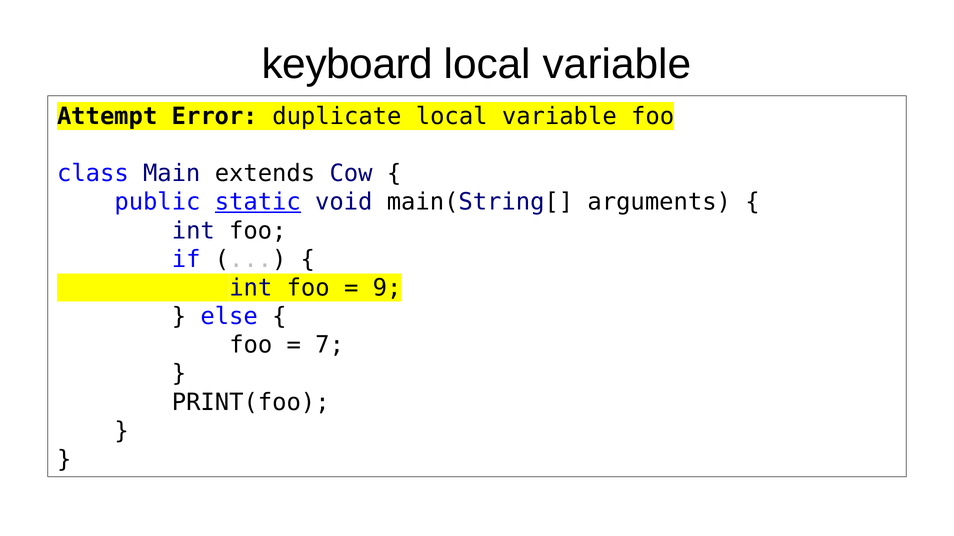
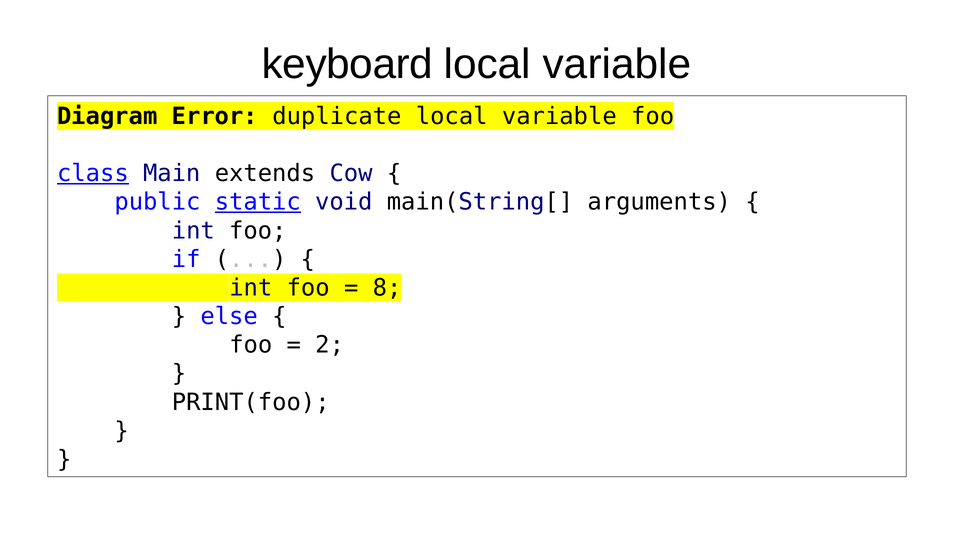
Attempt: Attempt -> Diagram
class underline: none -> present
9: 9 -> 8
7: 7 -> 2
